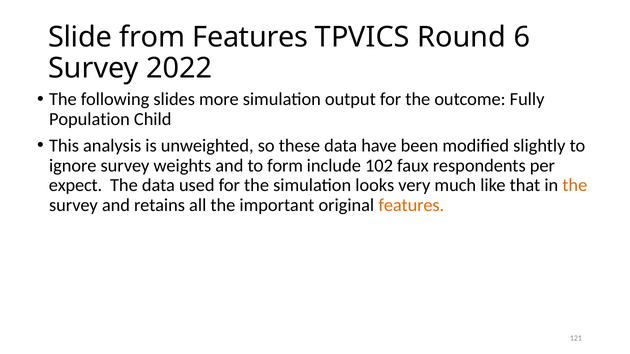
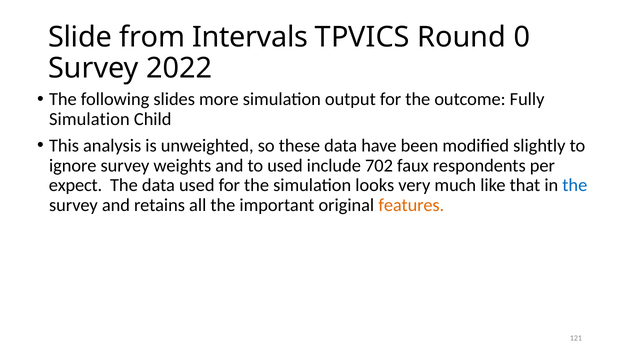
from Features: Features -> Intervals
6: 6 -> 0
Population at (89, 119): Population -> Simulation
to form: form -> used
102: 102 -> 702
the at (575, 186) colour: orange -> blue
